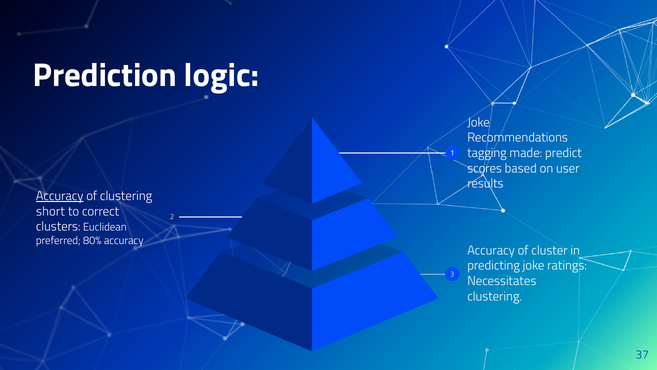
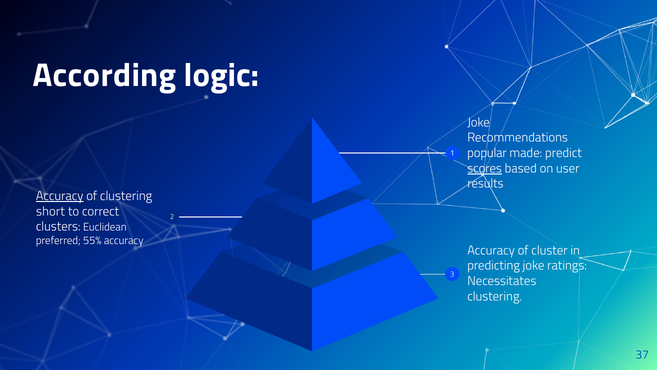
Prediction: Prediction -> According
tagging: tagging -> popular
scores underline: none -> present
80%: 80% -> 55%
